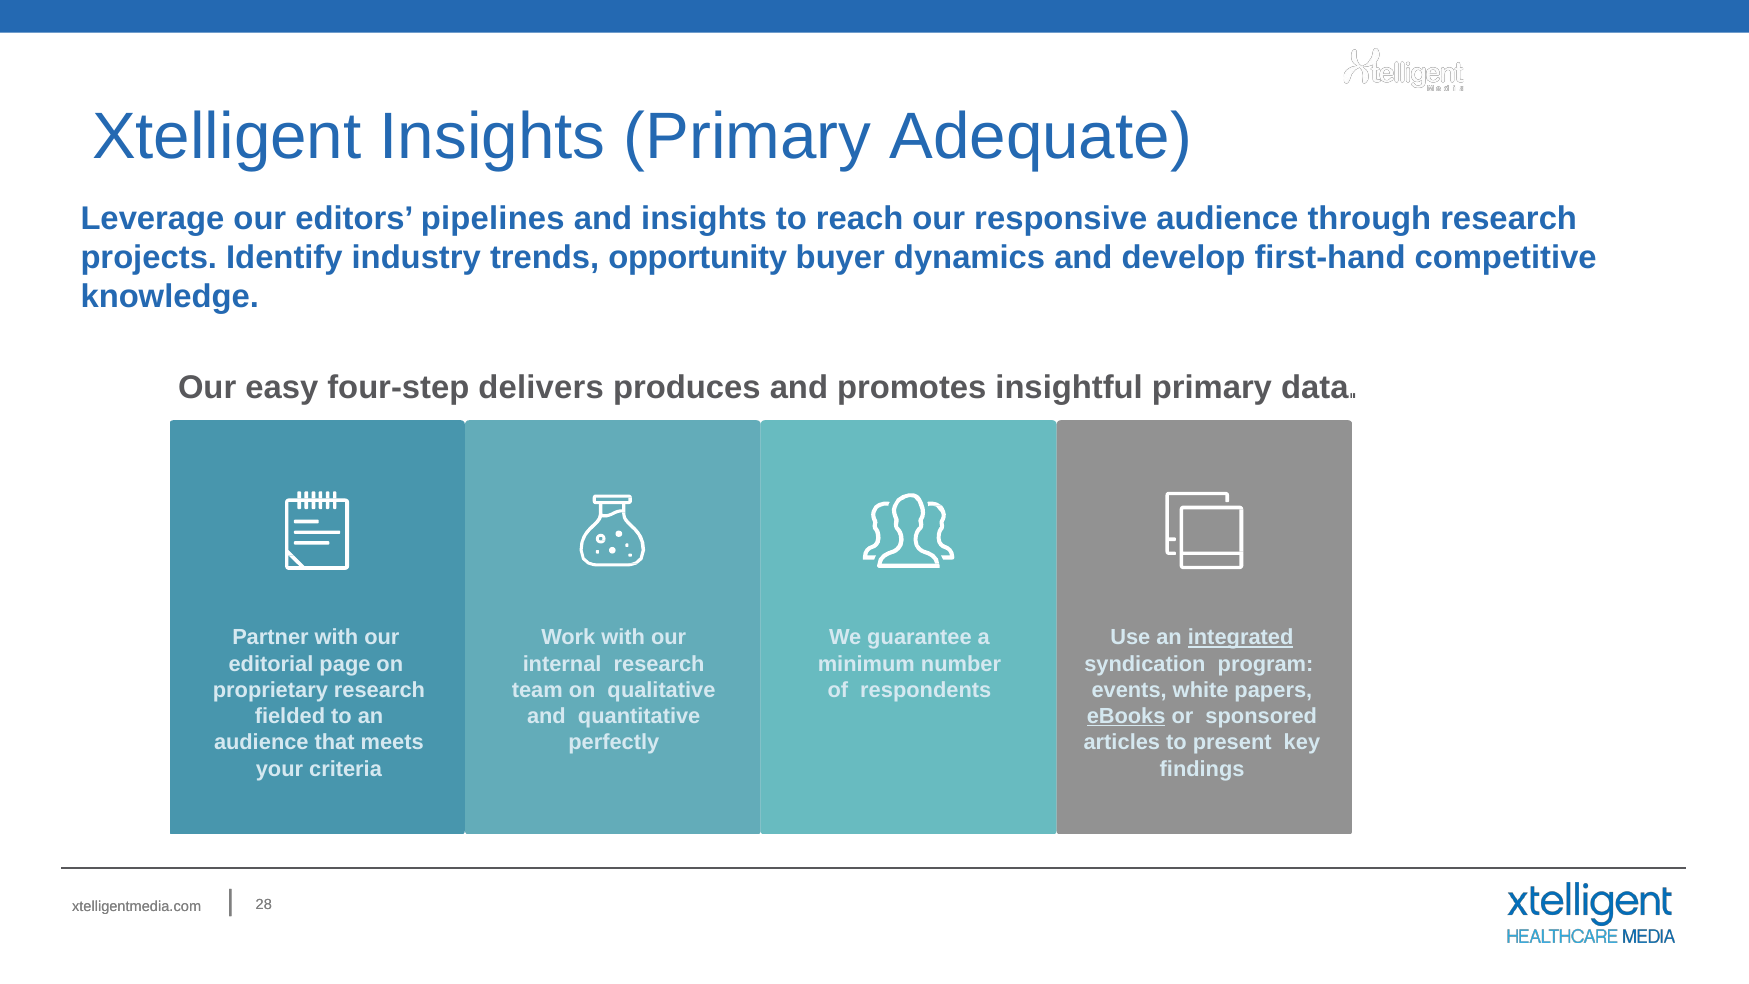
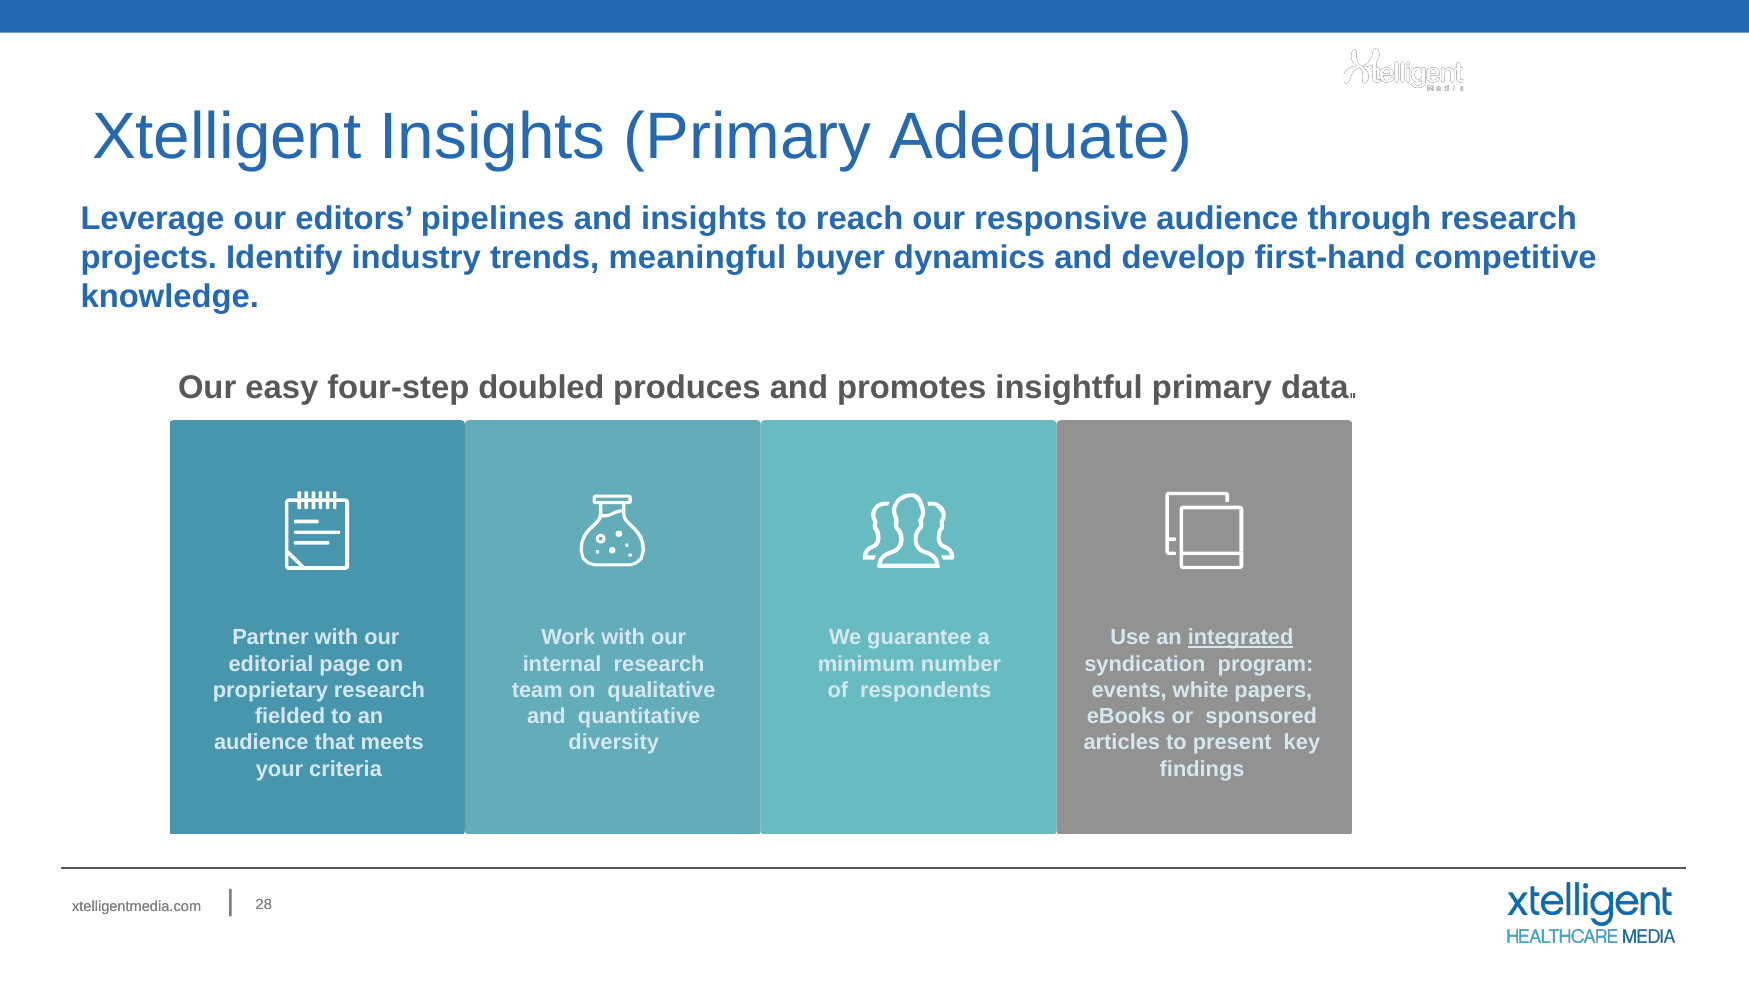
opportunity: opportunity -> meaningful
delivers: delivers -> doubled
eBooks underline: present -> none
perfectly: perfectly -> diversity
